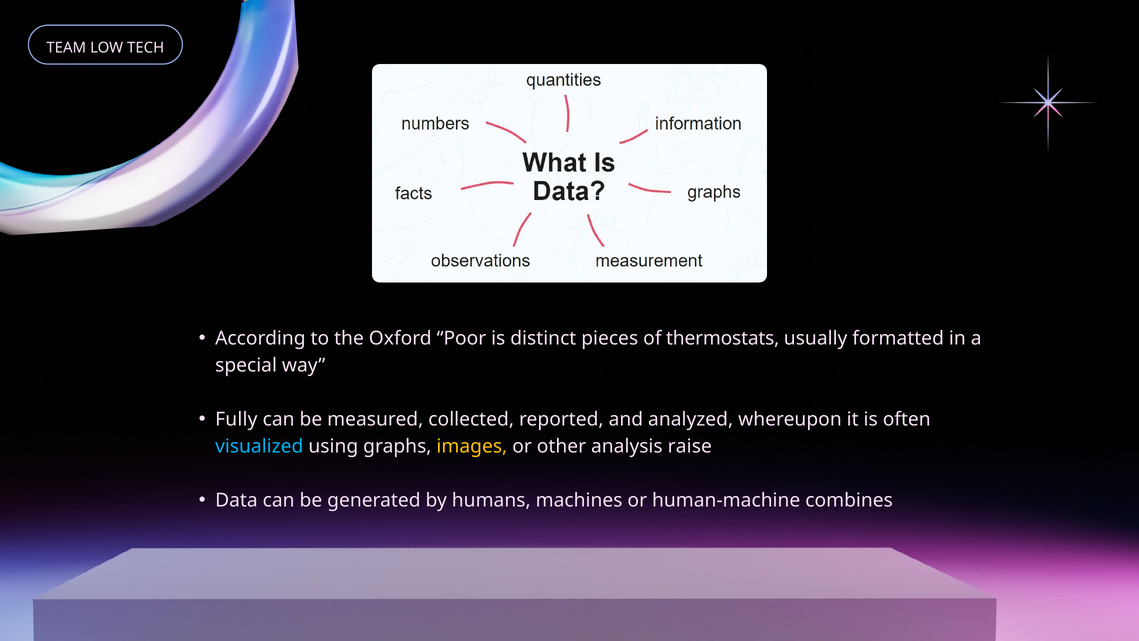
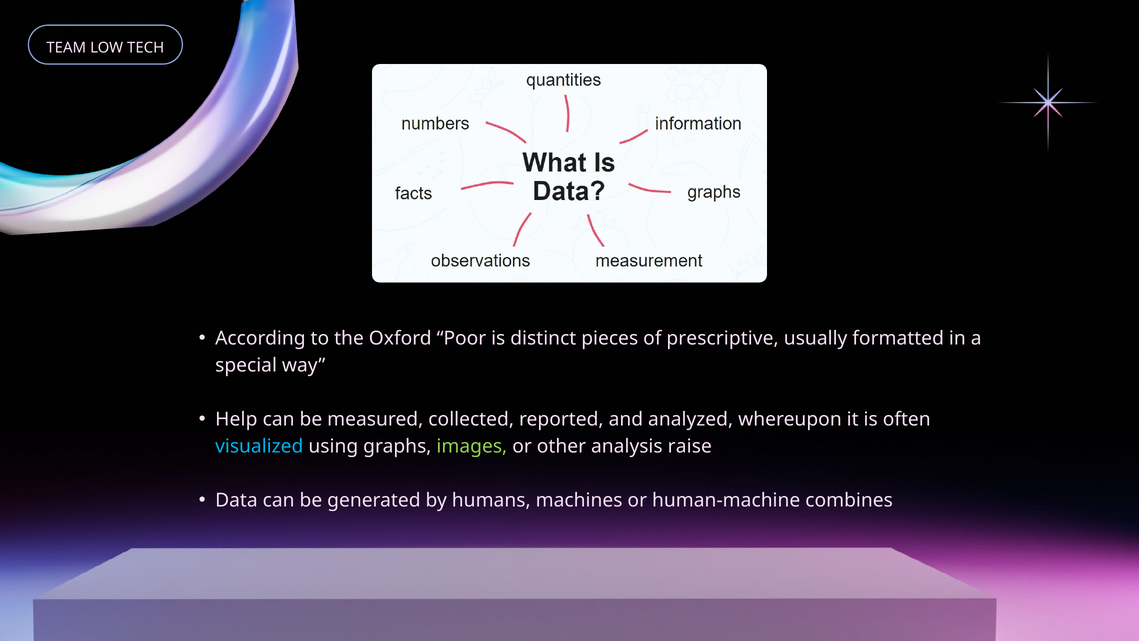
thermostats: thermostats -> prescriptive
Fully: Fully -> Help
images colour: yellow -> light green
